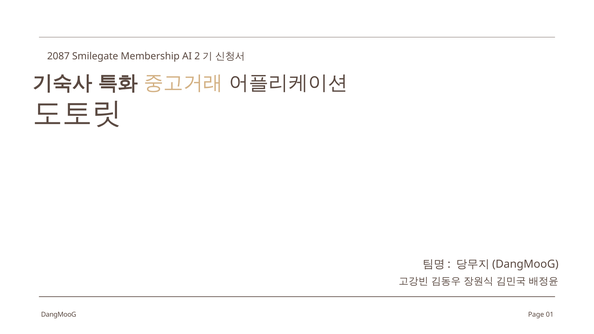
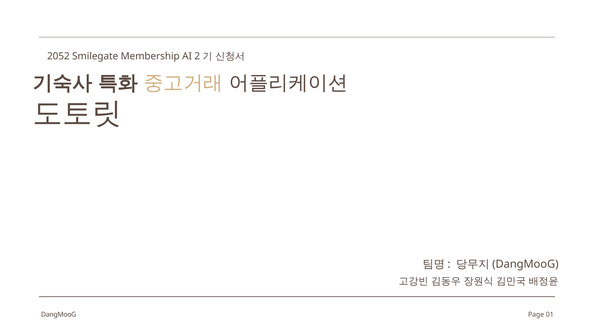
2087: 2087 -> 2052
